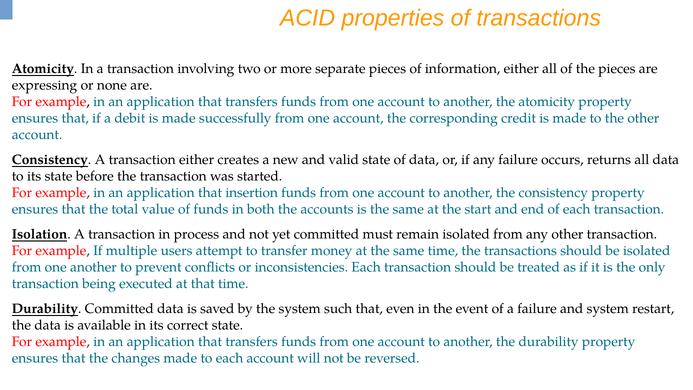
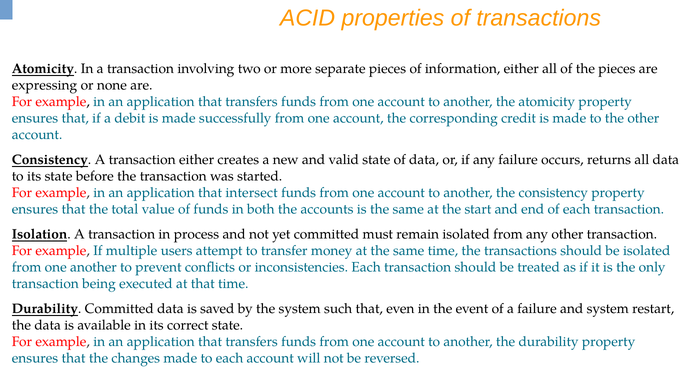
insertion: insertion -> intersect
